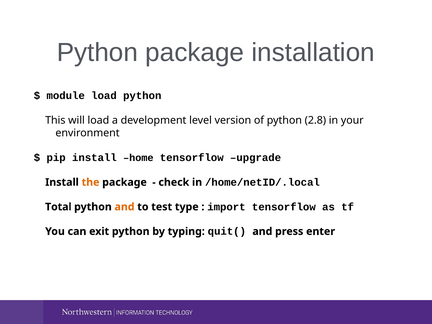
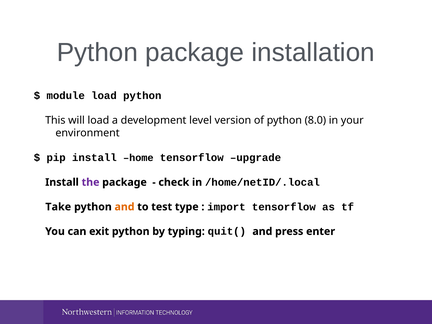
2.8: 2.8 -> 8.0
the colour: orange -> purple
Total: Total -> Take
